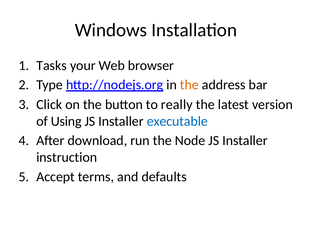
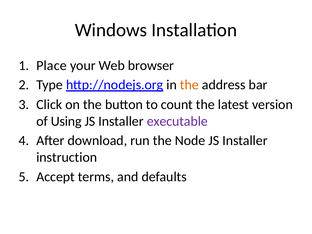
Tasks: Tasks -> Place
really: really -> count
executable colour: blue -> purple
